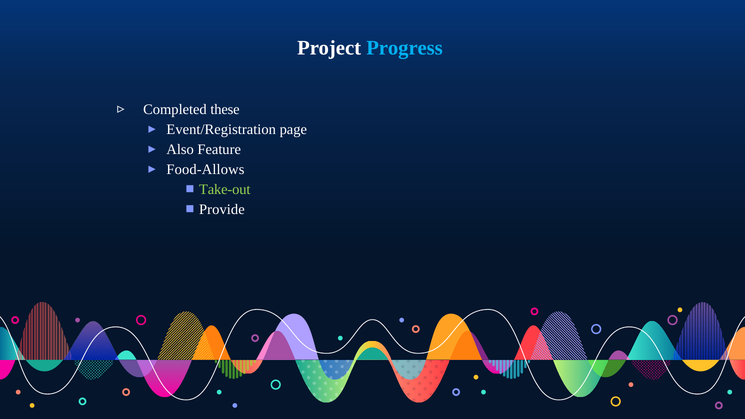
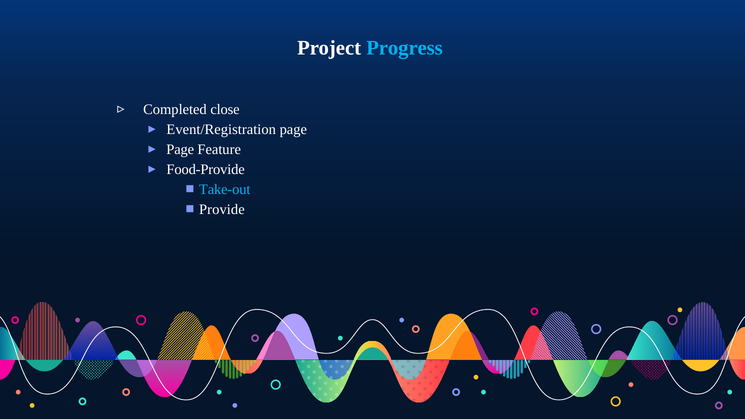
these: these -> close
Also at (180, 150): Also -> Page
Food-Allows: Food-Allows -> Food-Provide
Take-out colour: light green -> light blue
